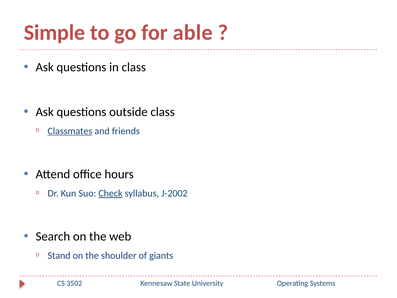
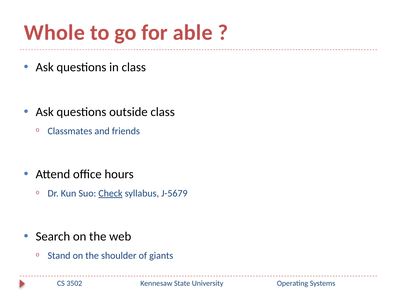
Simple: Simple -> Whole
Classmates underline: present -> none
J-2002: J-2002 -> J-5679
